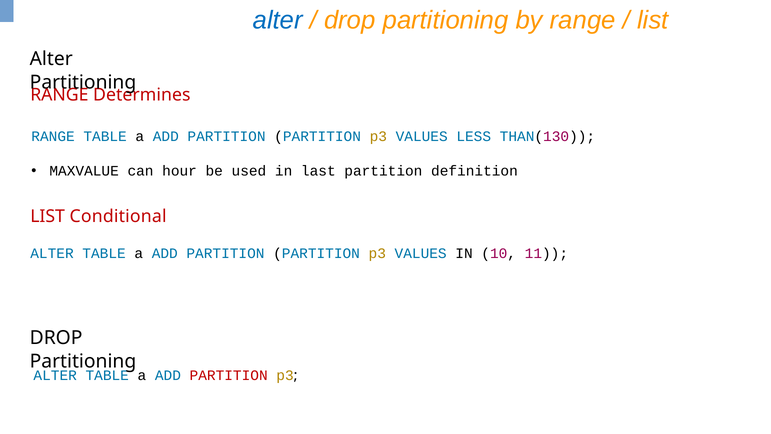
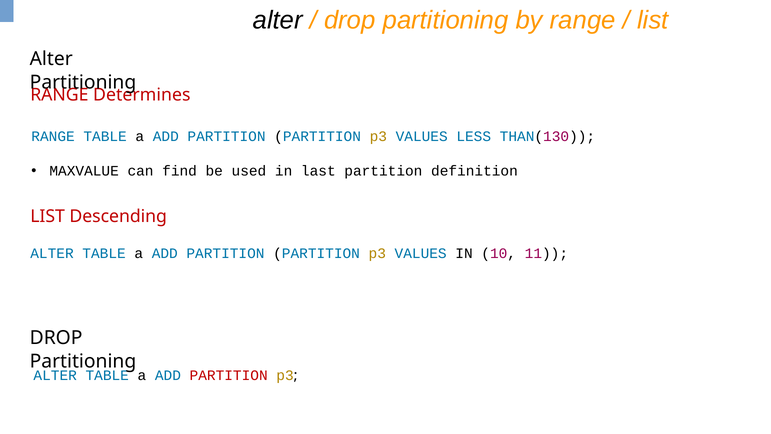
alter at (278, 20) colour: blue -> black
hour: hour -> find
Conditional: Conditional -> Descending
